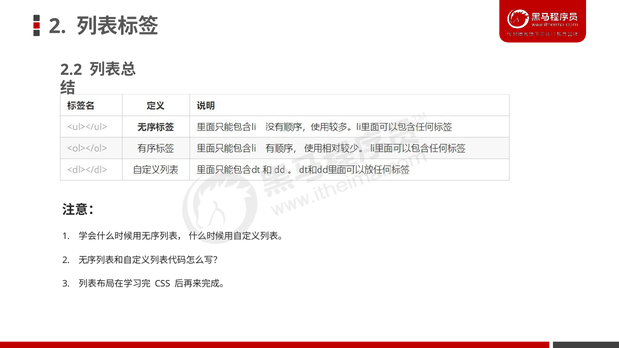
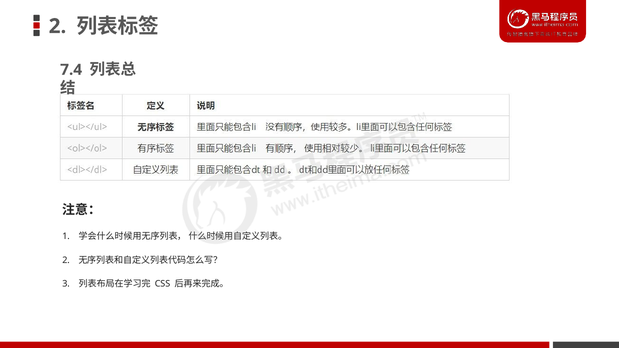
2.2: 2.2 -> 7.4
